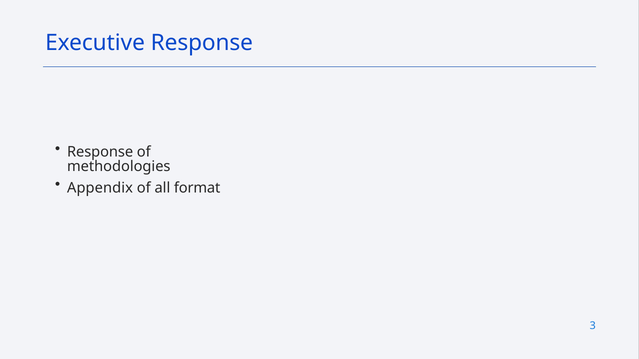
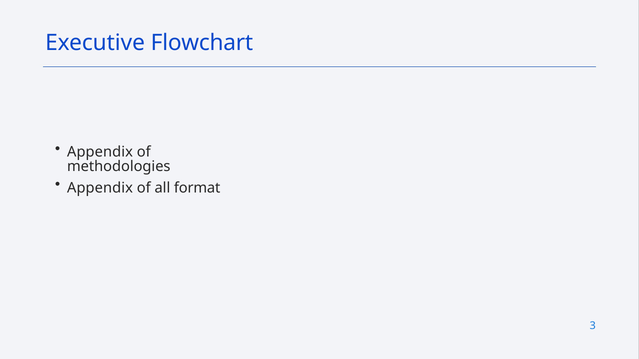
Executive Response: Response -> Flowchart
Response at (100, 152): Response -> Appendix
